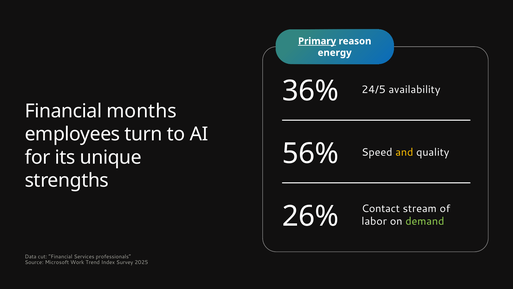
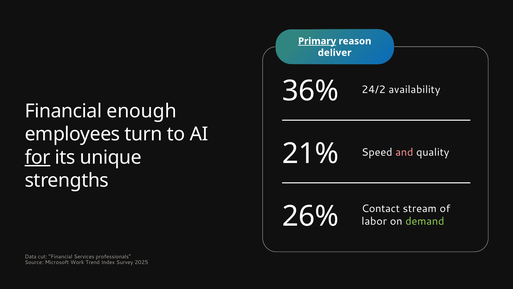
energy: energy -> deliver
24/5: 24/5 -> 24/2
months: months -> enough
56%: 56% -> 21%
and colour: yellow -> pink
for underline: none -> present
